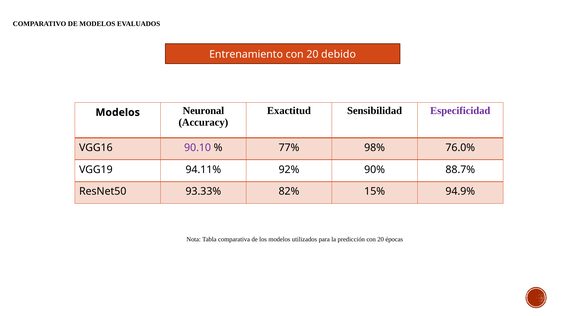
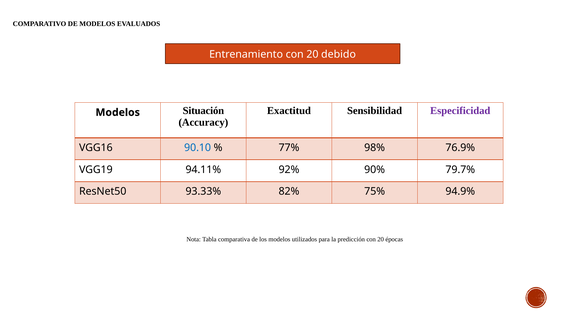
Neuronal: Neuronal -> Situación
90.10 colour: purple -> blue
76.0%: 76.0% -> 76.9%
88.7%: 88.7% -> 79.7%
15%: 15% -> 75%
